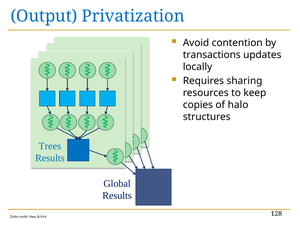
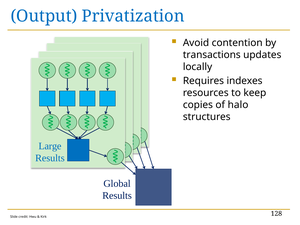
sharing: sharing -> indexes
Trees: Trees -> Large
